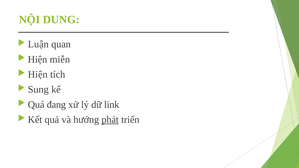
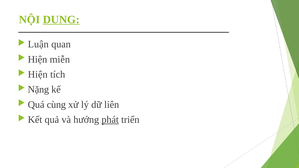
DUNG underline: none -> present
Sung: Sung -> Nặng
đang: đang -> cùng
link: link -> liên
